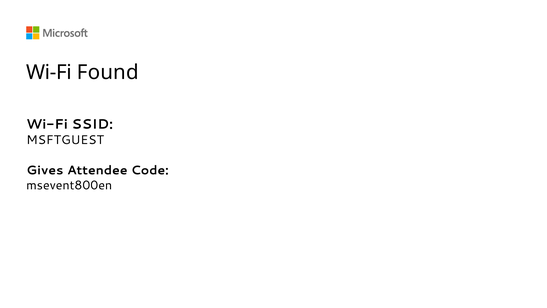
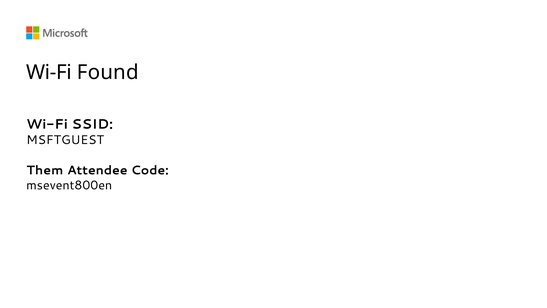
Gives: Gives -> Them
